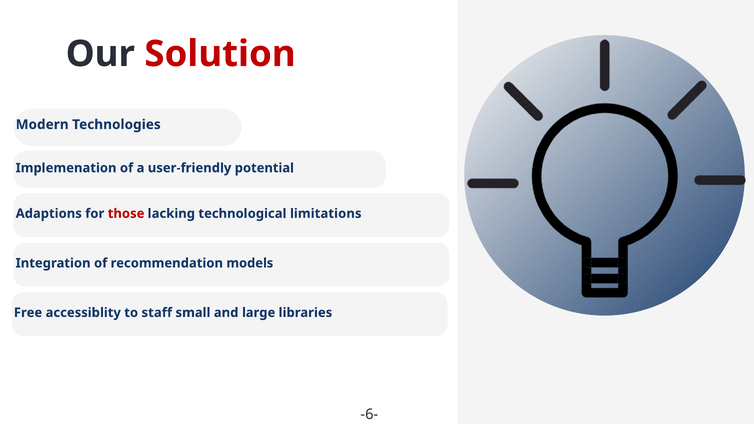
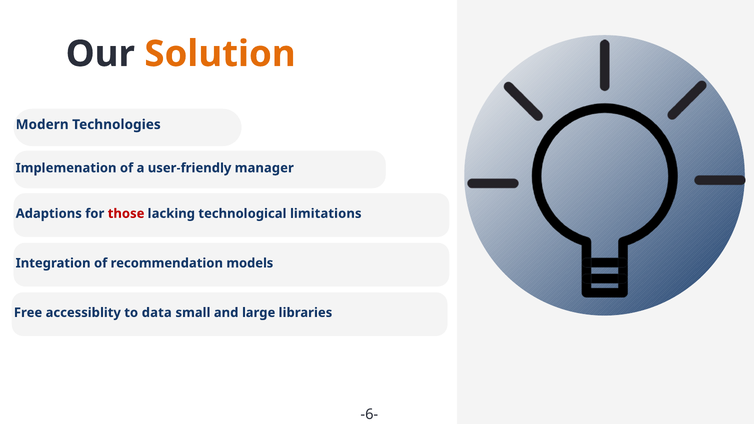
Solution colour: red -> orange
potential: potential -> manager
staff: staff -> data
